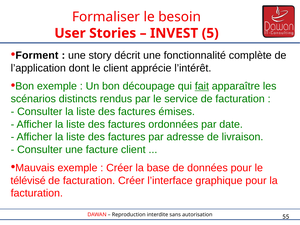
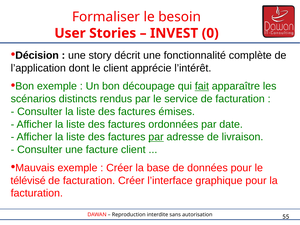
5: 5 -> 0
Forment: Forment -> Décision
par at (156, 137) underline: none -> present
